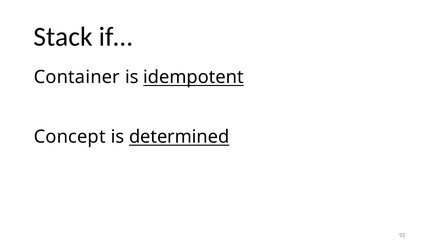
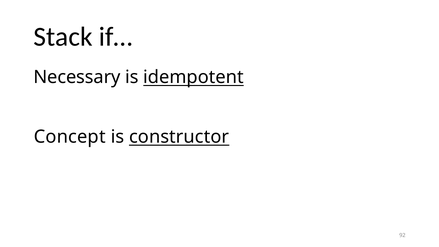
Container: Container -> Necessary
determined: determined -> constructor
